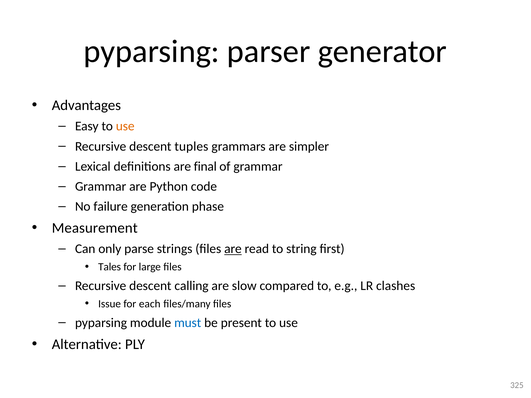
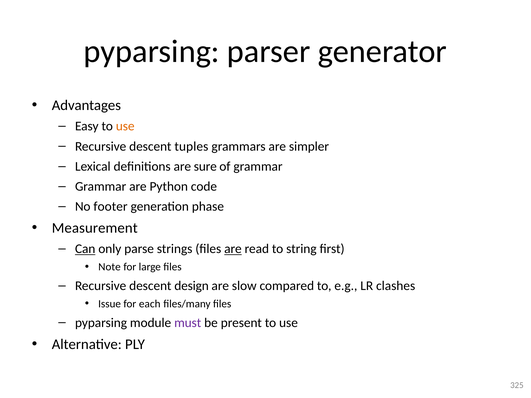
final: final -> sure
failure: failure -> footer
Can underline: none -> present
Tales: Tales -> Note
calling: calling -> design
must colour: blue -> purple
